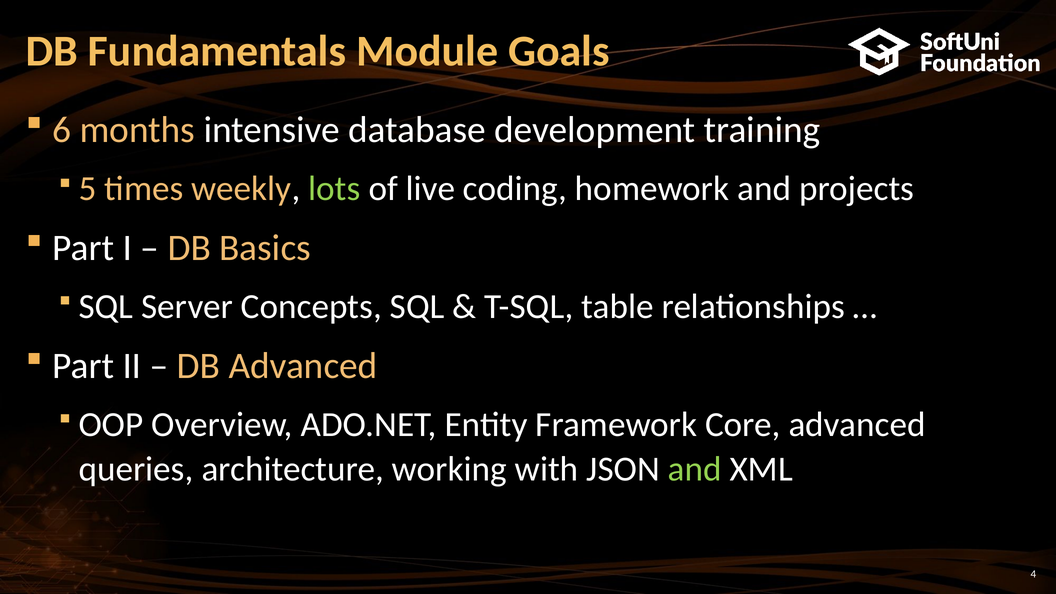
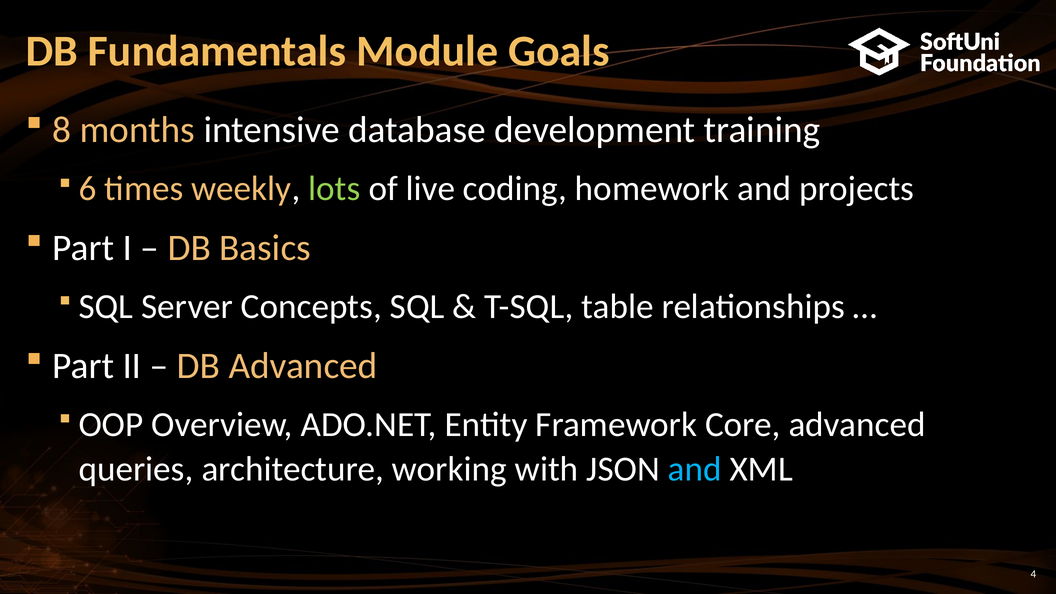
6: 6 -> 8
5: 5 -> 6
and at (695, 469) colour: light green -> light blue
